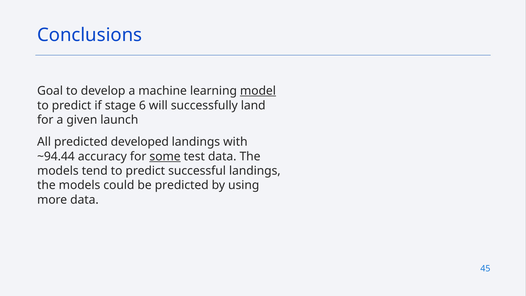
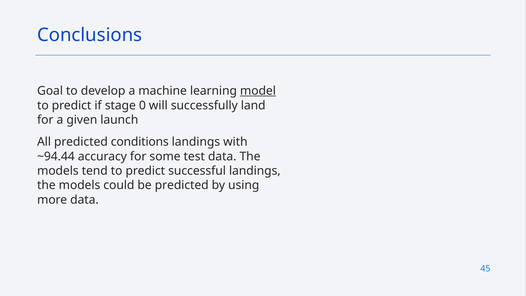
6: 6 -> 0
developed: developed -> conditions
some underline: present -> none
